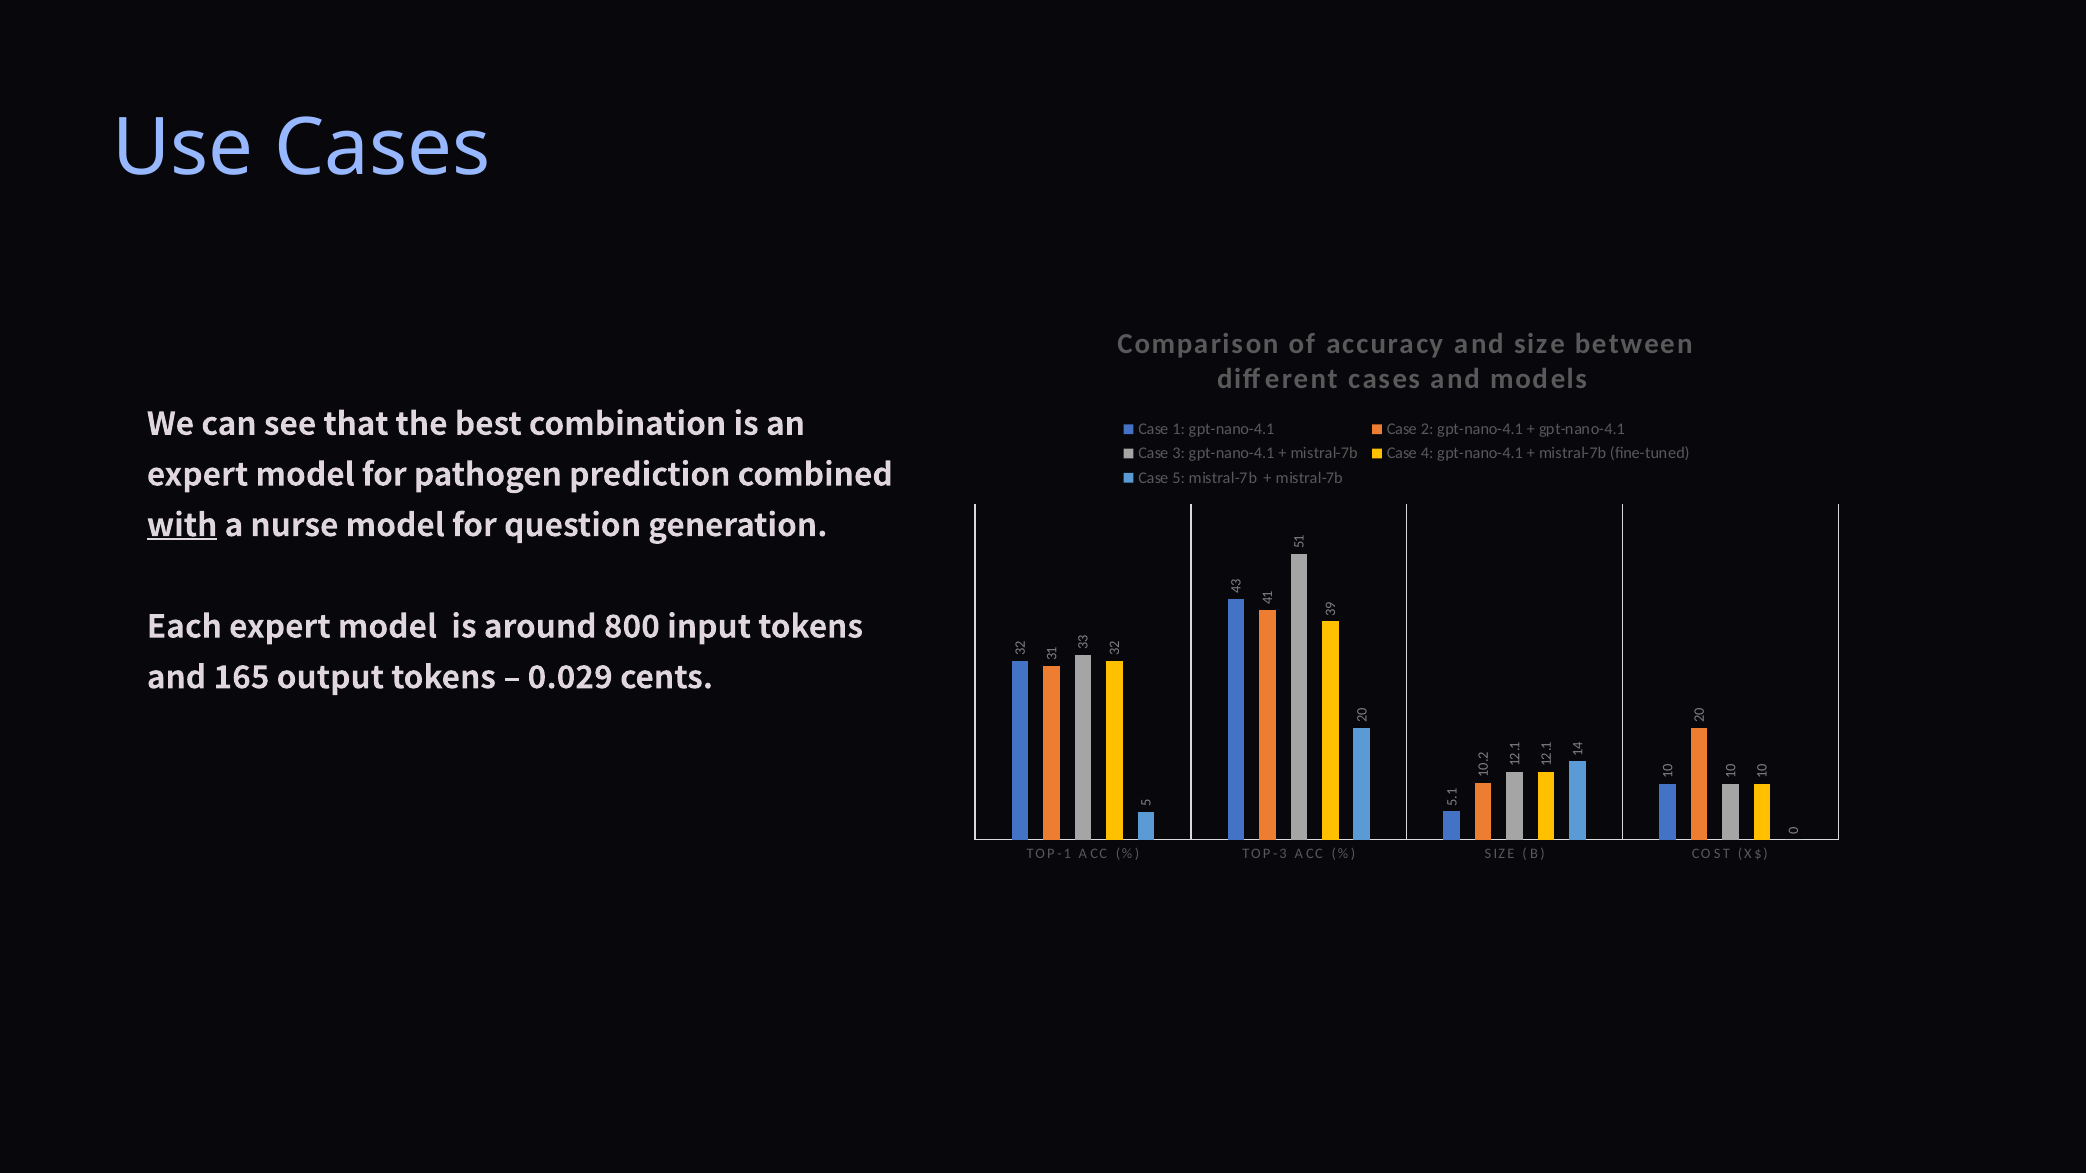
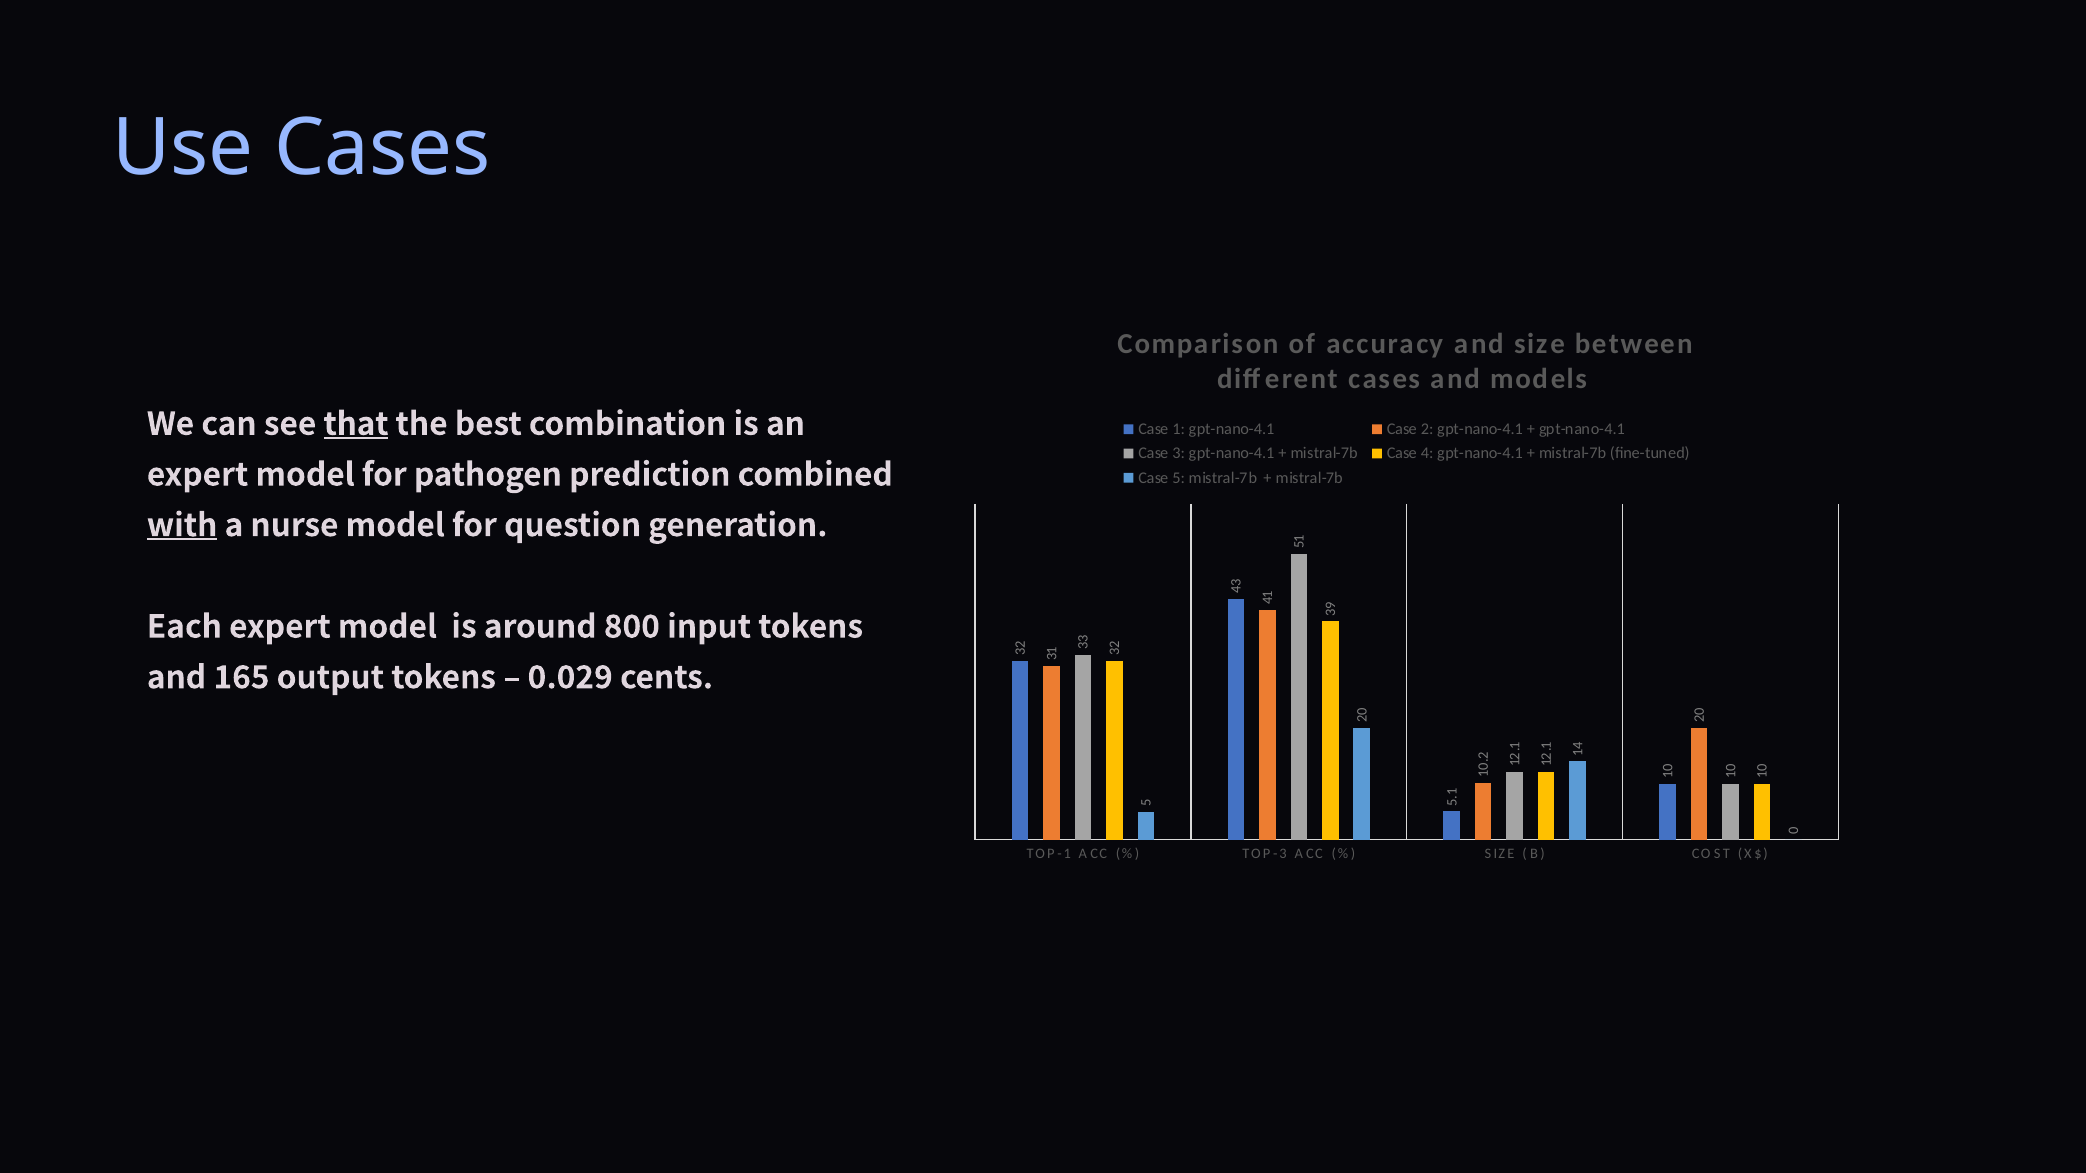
that underline: none -> present
